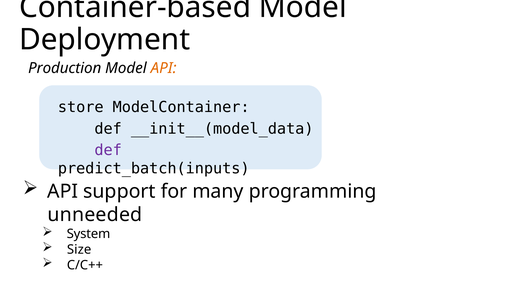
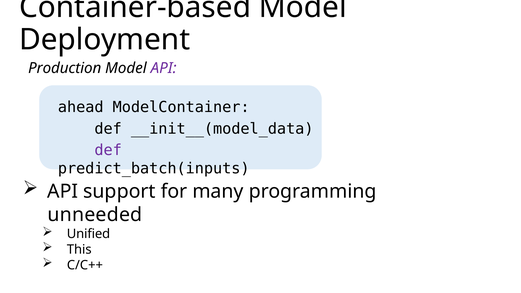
API at (164, 68) colour: orange -> purple
store: store -> ahead
System: System -> Unified
Size: Size -> This
